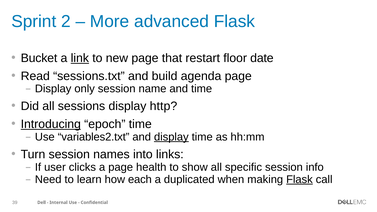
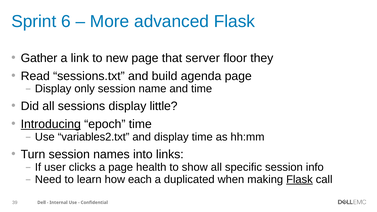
2: 2 -> 6
Bucket: Bucket -> Gather
link underline: present -> none
restart: restart -> server
date: date -> they
http: http -> little
display at (171, 137) underline: present -> none
